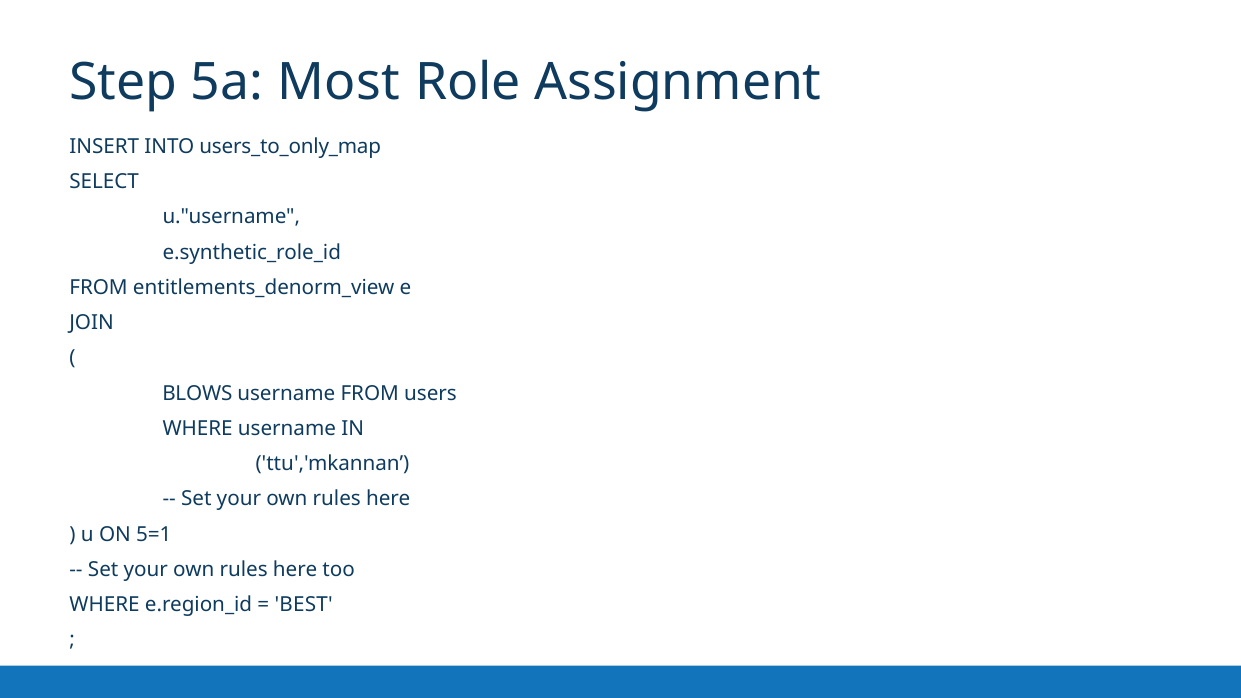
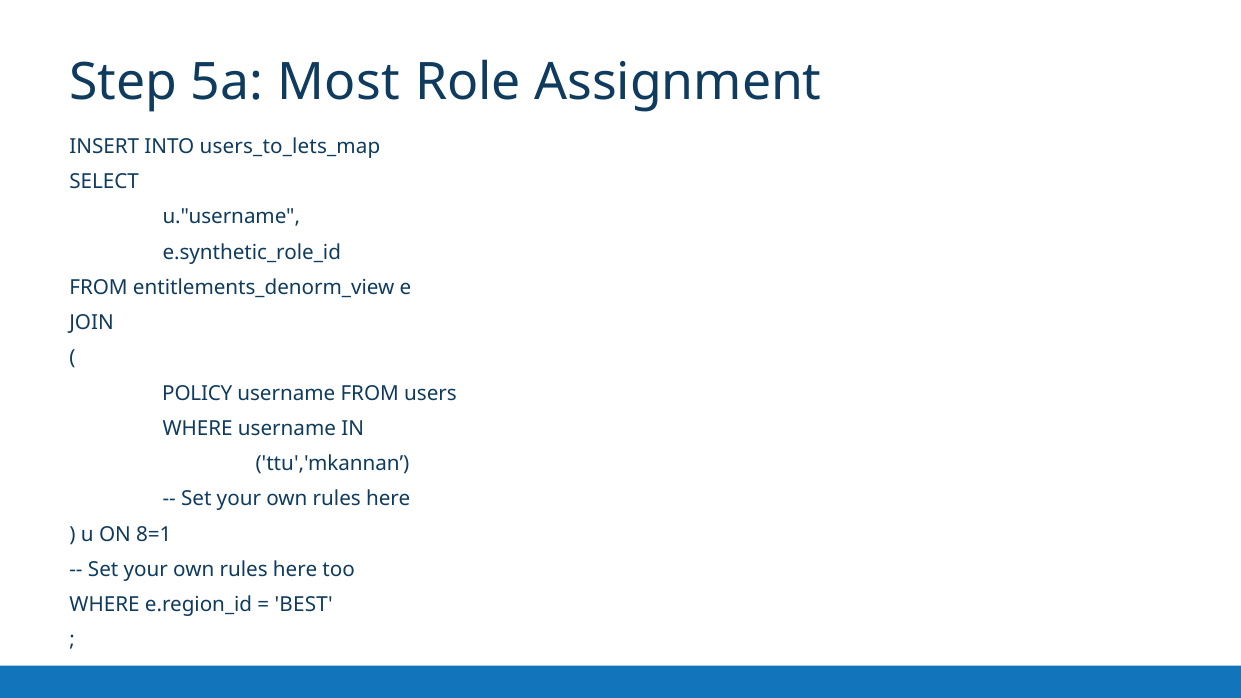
users_to_only_map: users_to_only_map -> users_to_lets_map
BLOWS: BLOWS -> POLICY
5=1: 5=1 -> 8=1
